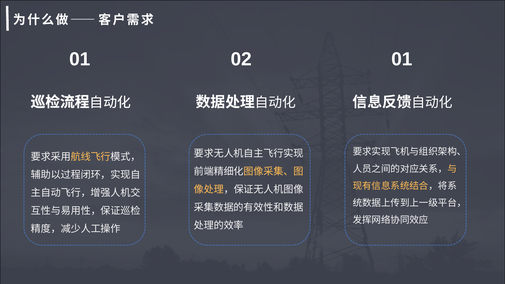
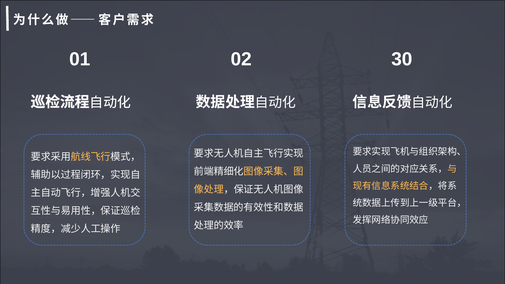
02 01: 01 -> 30
